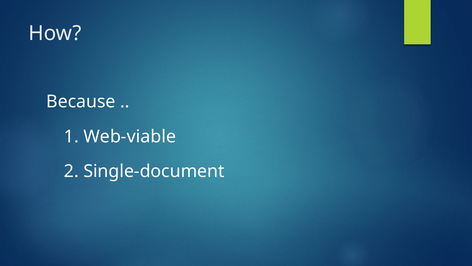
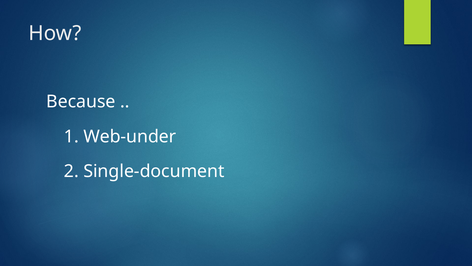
Web-viable: Web-viable -> Web-under
